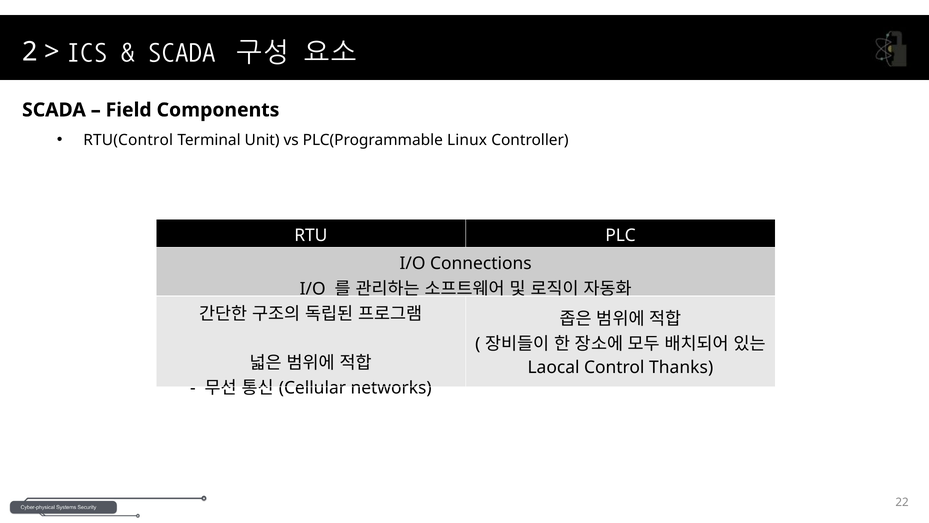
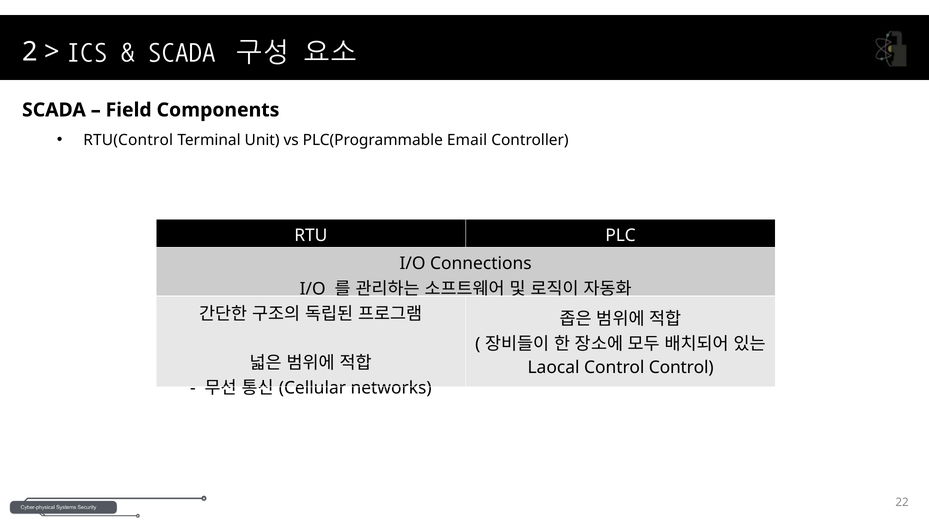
Linux: Linux -> Email
Control Thanks: Thanks -> Control
